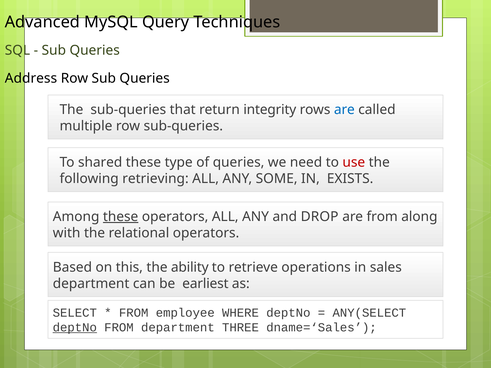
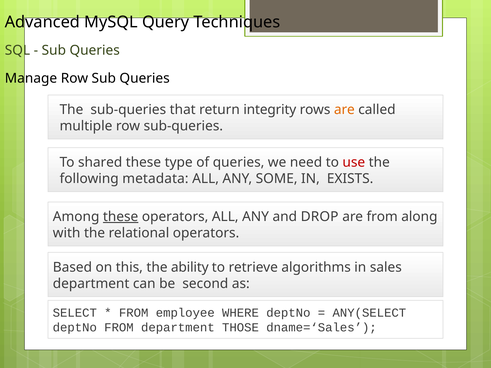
Address: Address -> Manage
are at (344, 110) colour: blue -> orange
retrieving: retrieving -> metadata
operations: operations -> algorithms
earliest: earliest -> second
deptNo at (75, 328) underline: present -> none
THREE: THREE -> THOSE
